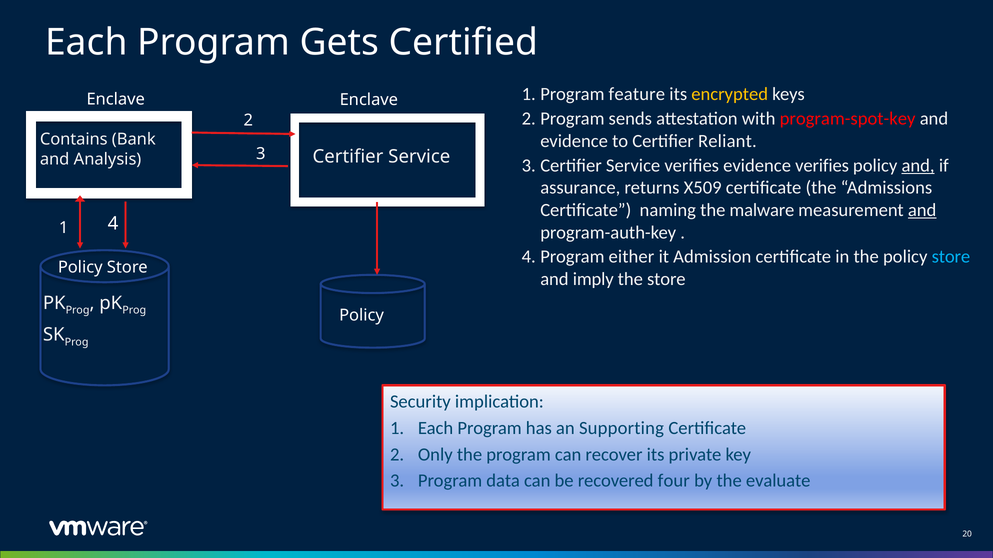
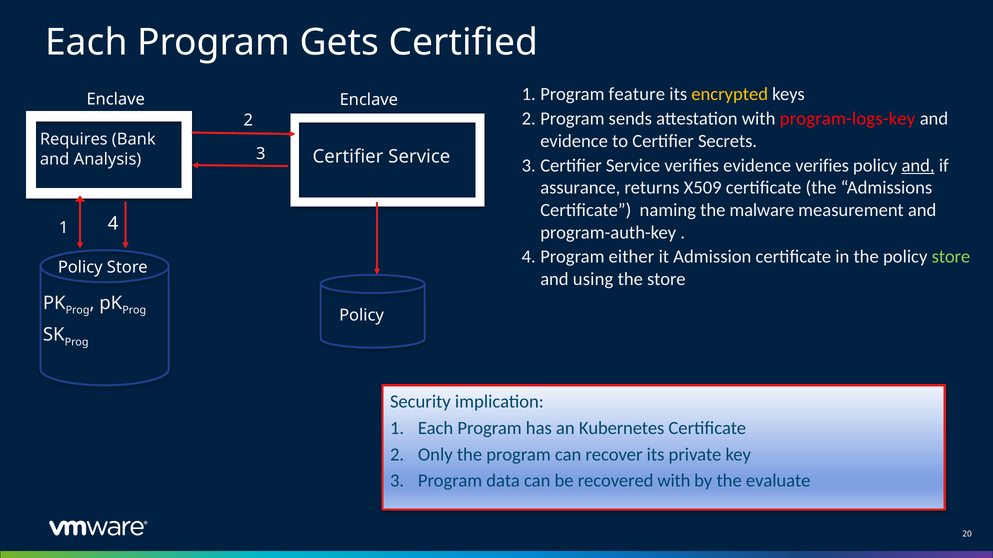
program-spot-key: program-spot-key -> program-logs-key
Reliant: Reliant -> Secrets
Contains: Contains -> Requires
and at (922, 210) underline: present -> none
store at (951, 257) colour: light blue -> light green
imply: imply -> using
Supporting: Supporting -> Kubernetes
recovered four: four -> with
